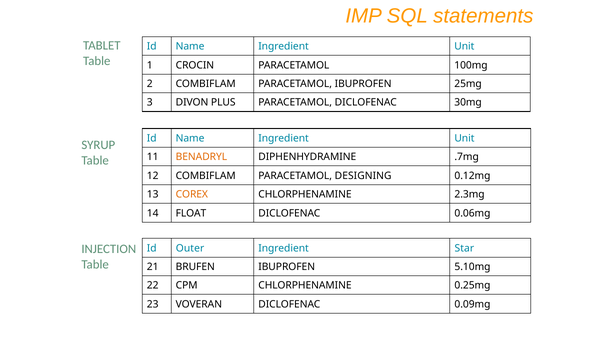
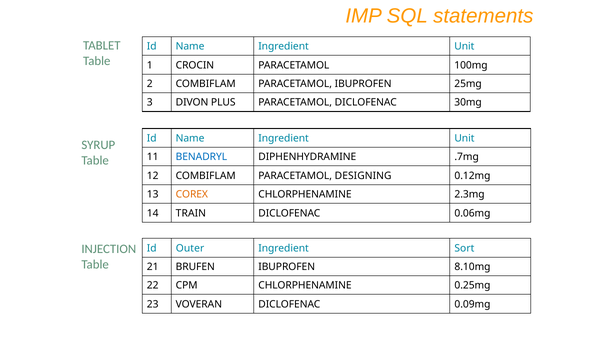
BENADRYL colour: orange -> blue
FLOAT: FLOAT -> TRAIN
Star: Star -> Sort
5.10mg: 5.10mg -> 8.10mg
